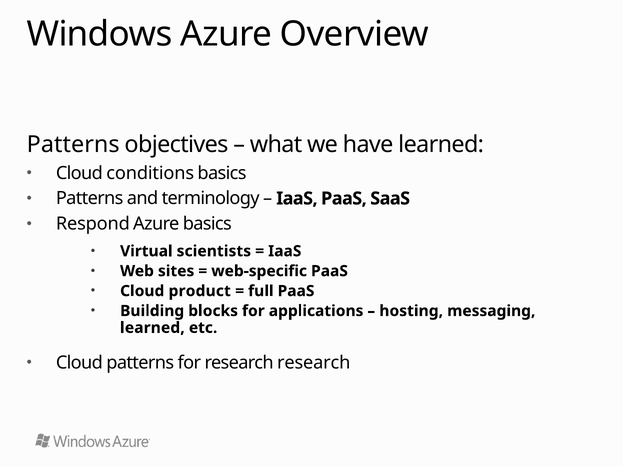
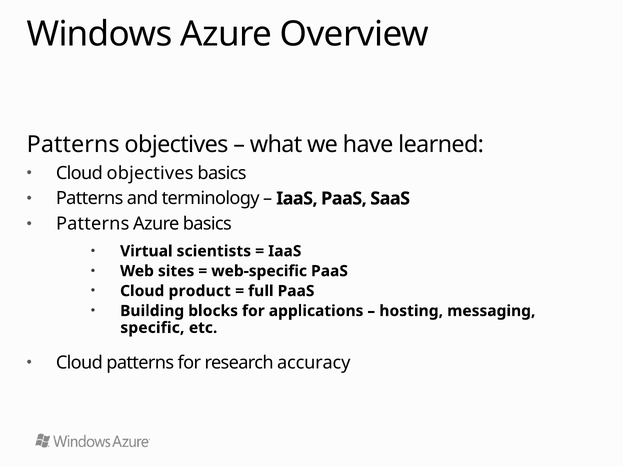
Cloud conditions: conditions -> objectives
Respond at (93, 224): Respond -> Patterns
learned at (152, 328): learned -> specific
research research: research -> accuracy
